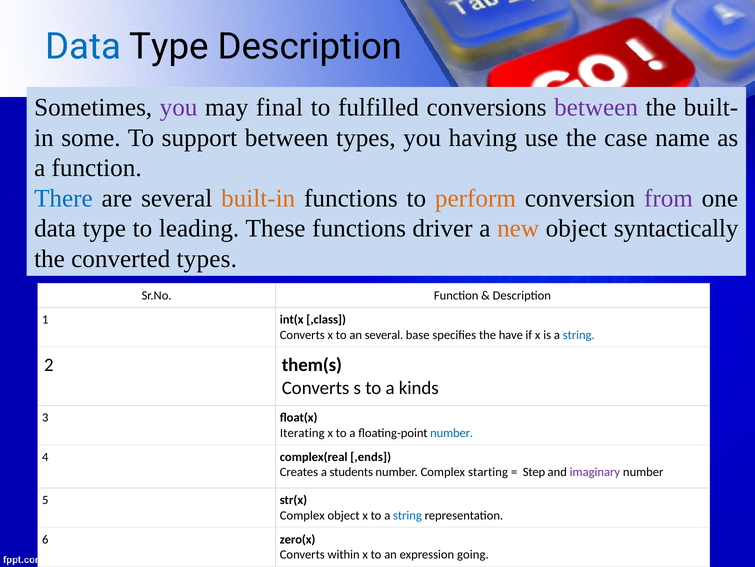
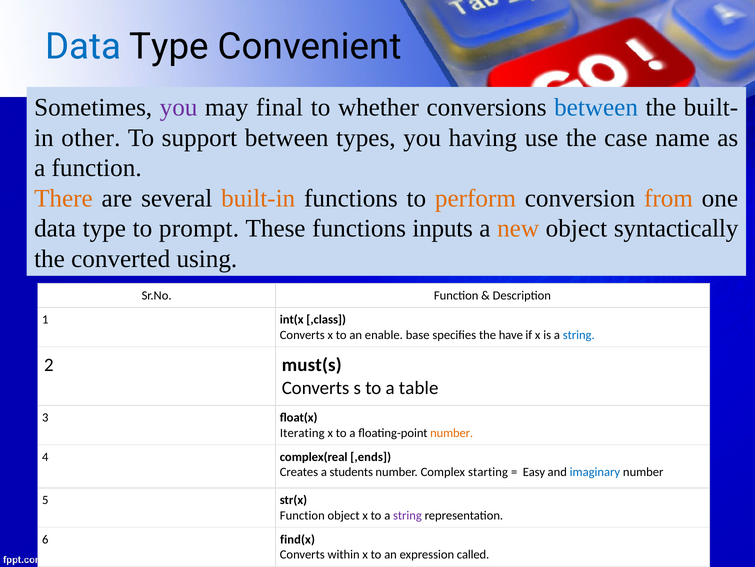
Type Description: Description -> Convenient
fulfilled: fulfilled -> whether
between at (596, 107) colour: purple -> blue
some: some -> other
There colour: blue -> orange
from colour: purple -> orange
leading: leading -> prompt
driver: driver -> inputs
converted types: types -> using
an several: several -> enable
them(s: them(s -> must(s
kinds: kinds -> table
number at (452, 432) colour: blue -> orange
Step: Step -> Easy
imaginary colour: purple -> blue
Complex at (302, 515): Complex -> Function
string at (407, 515) colour: blue -> purple
zero(x: zero(x -> find(x
going: going -> called
